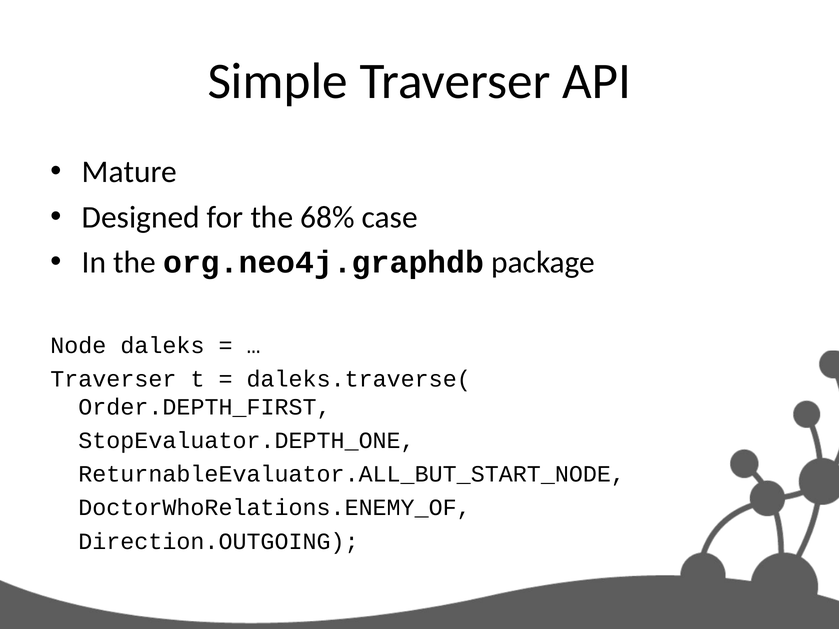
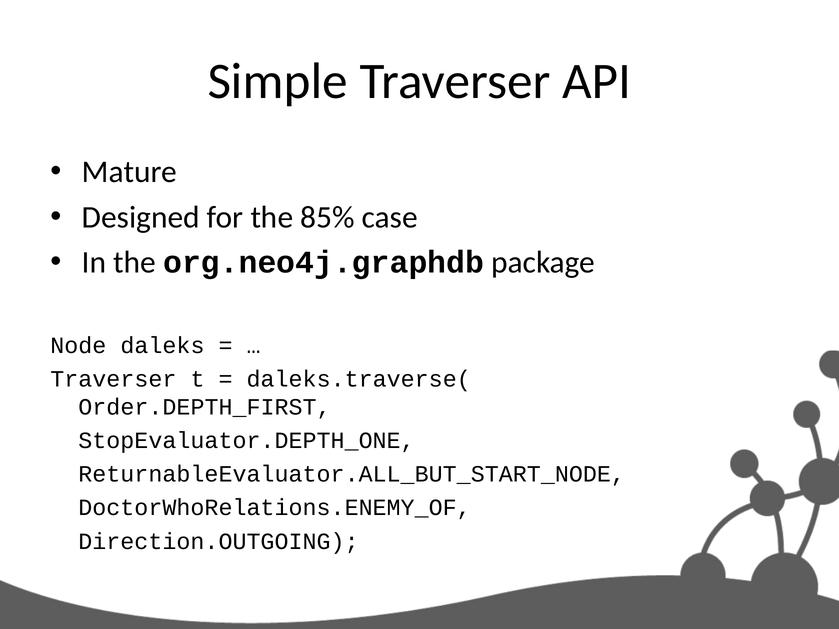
68%: 68% -> 85%
